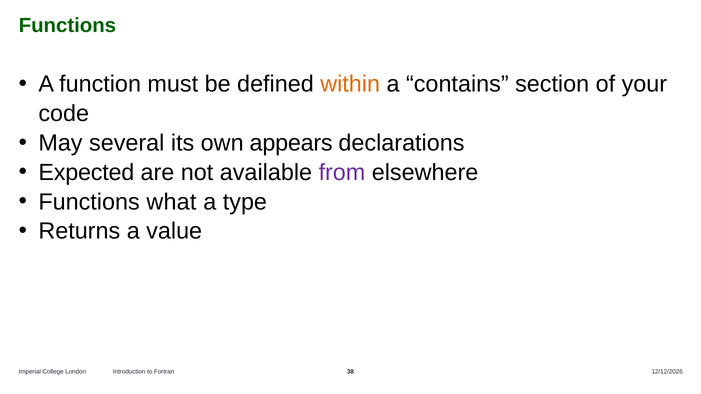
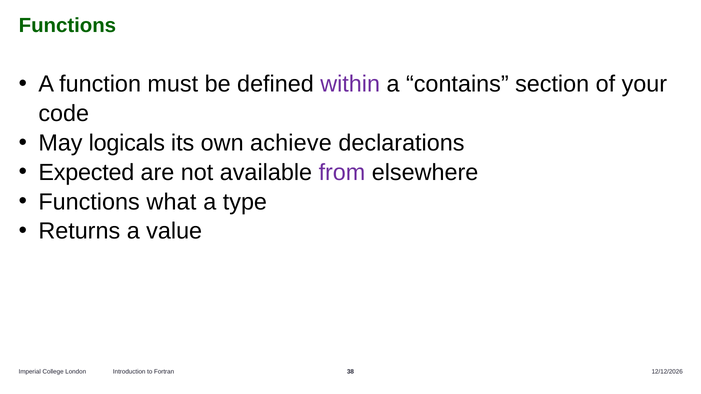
within colour: orange -> purple
several: several -> logicals
appears: appears -> achieve
